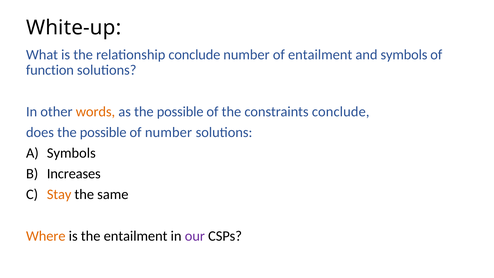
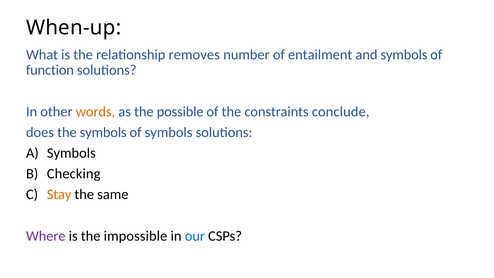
White-up: White-up -> When-up
relationship conclude: conclude -> removes
does the possible: possible -> symbols
of number: number -> symbols
Increases: Increases -> Checking
Where colour: orange -> purple
the entailment: entailment -> impossible
our colour: purple -> blue
